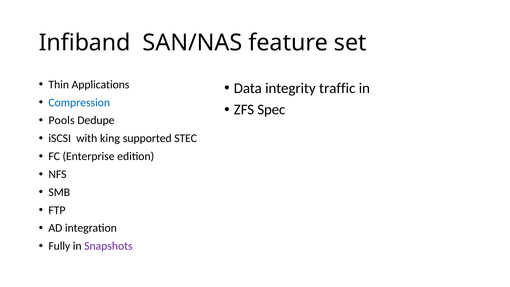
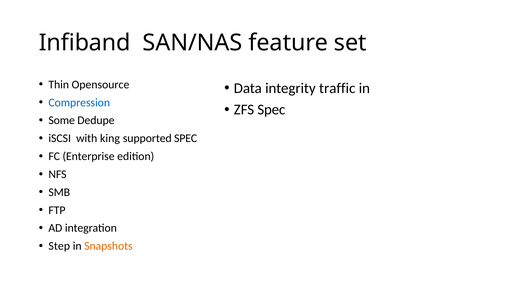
Applications: Applications -> Opensource
Pools: Pools -> Some
supported STEC: STEC -> SPEC
Fully: Fully -> Step
Snapshots colour: purple -> orange
